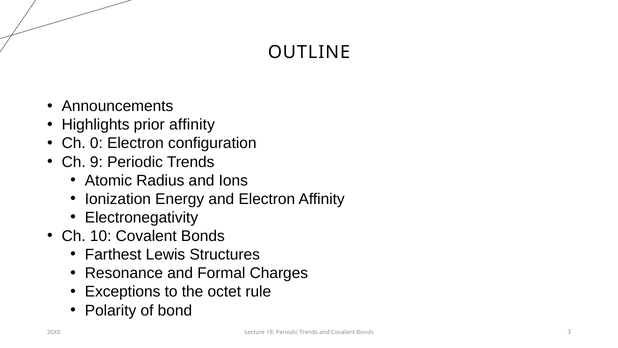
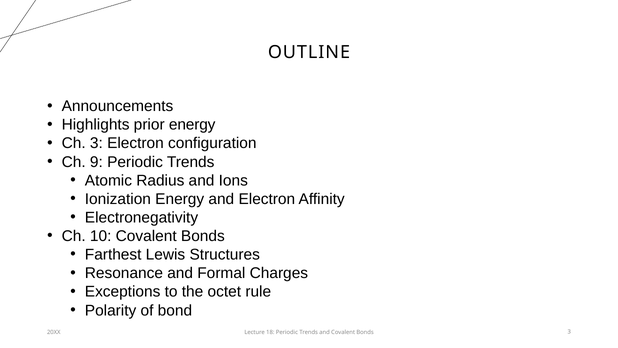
prior affinity: affinity -> energy
Ch 0: 0 -> 3
